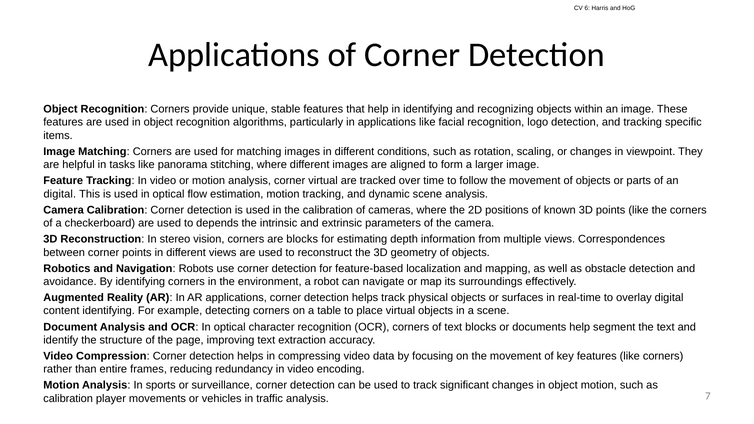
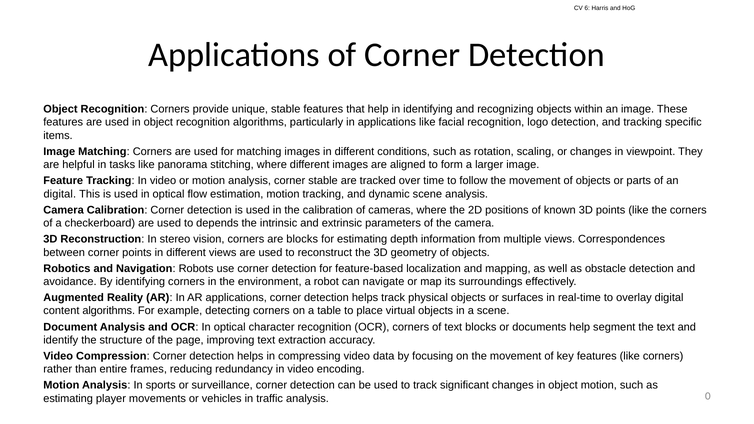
corner virtual: virtual -> stable
content identifying: identifying -> algorithms
calibration at (68, 399): calibration -> estimating
7: 7 -> 0
